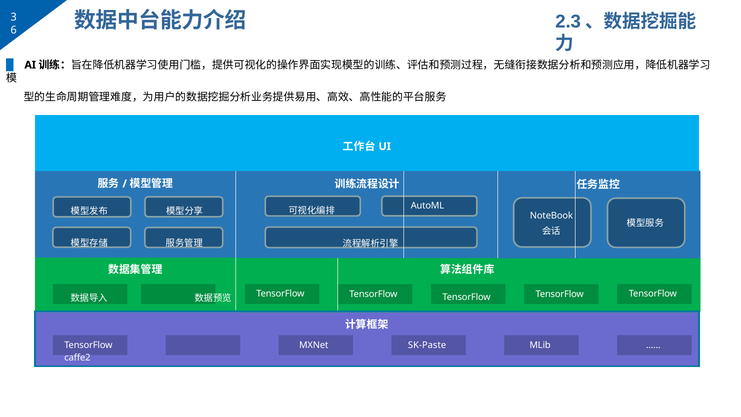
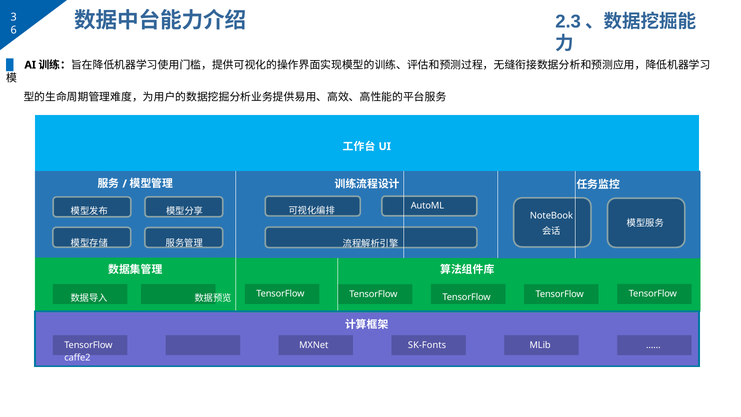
SK-Paste: SK-Paste -> SK-Fonts
